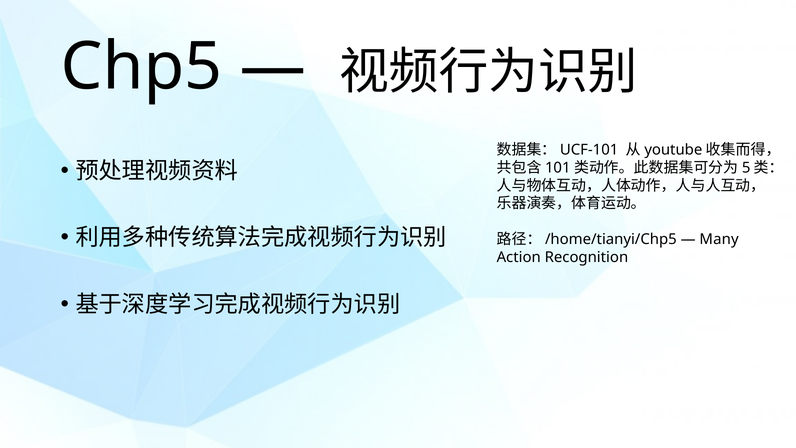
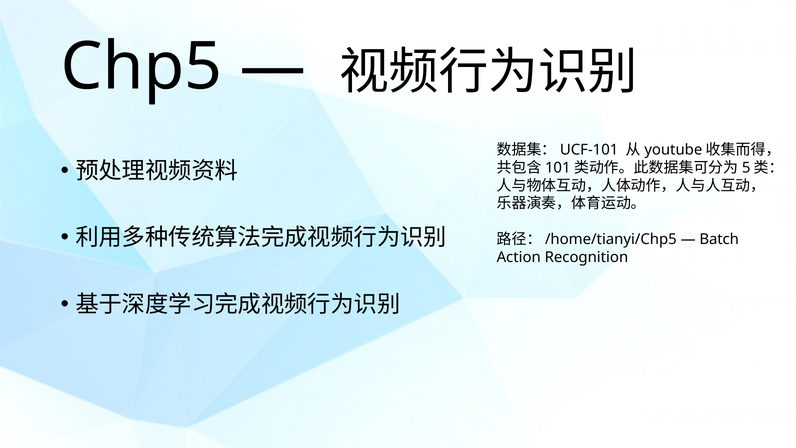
Many: Many -> Batch
